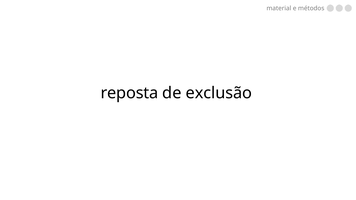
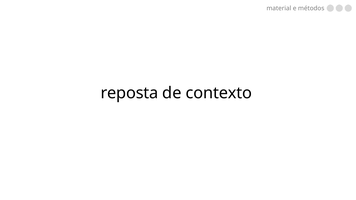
exclusão: exclusão -> contexto
